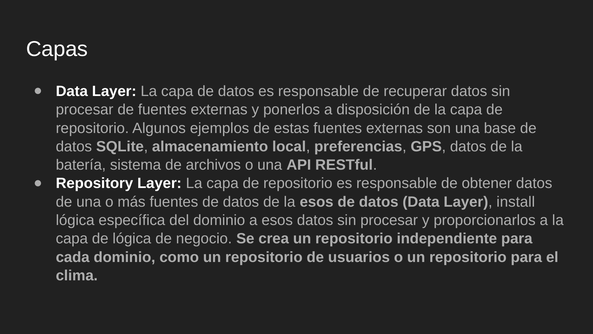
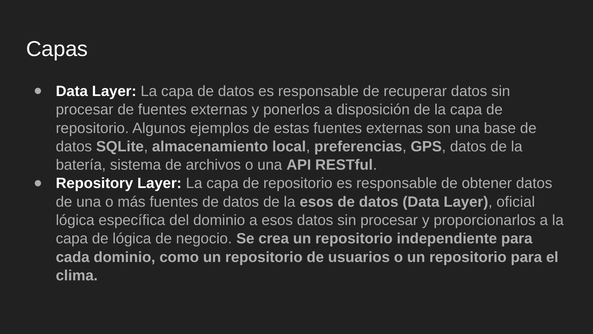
install: install -> oficial
